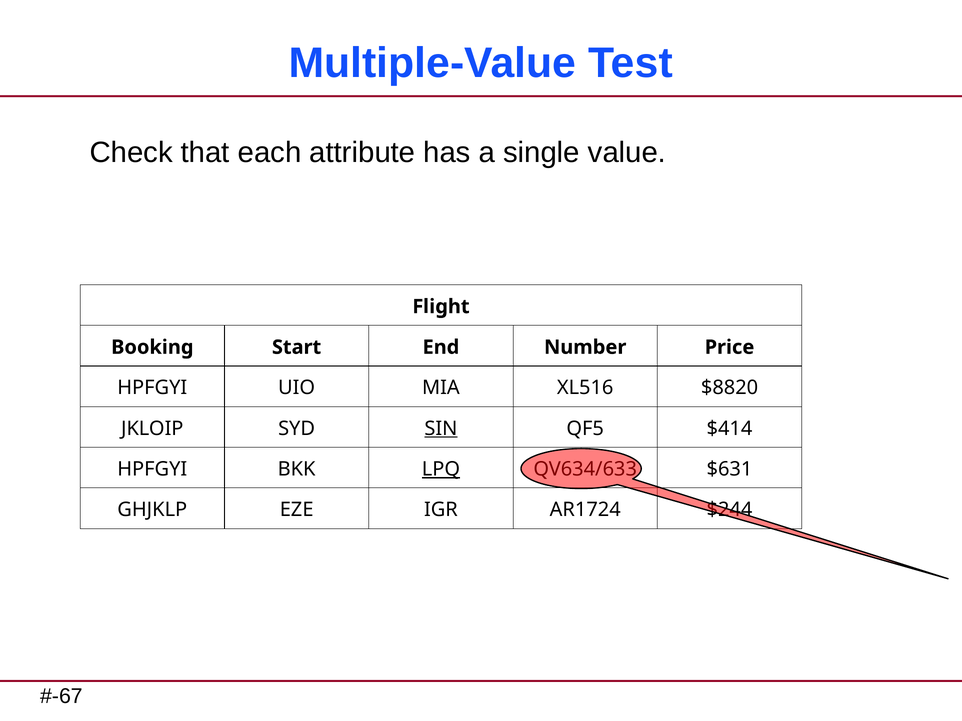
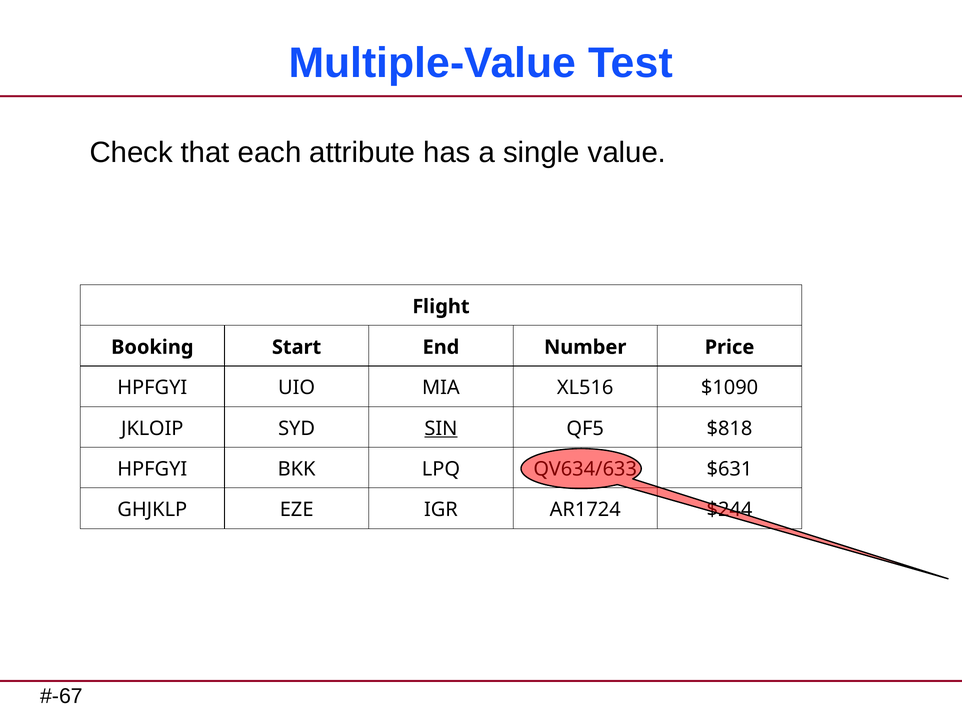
$8820: $8820 -> $1090
$414: $414 -> $818
LPQ underline: present -> none
